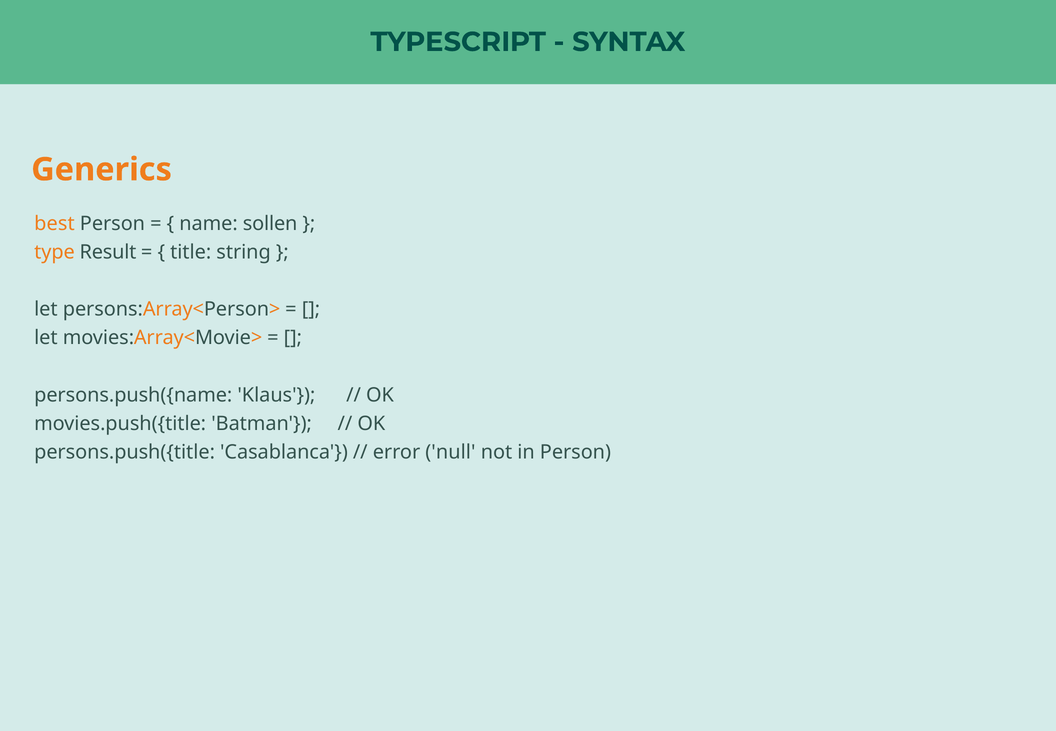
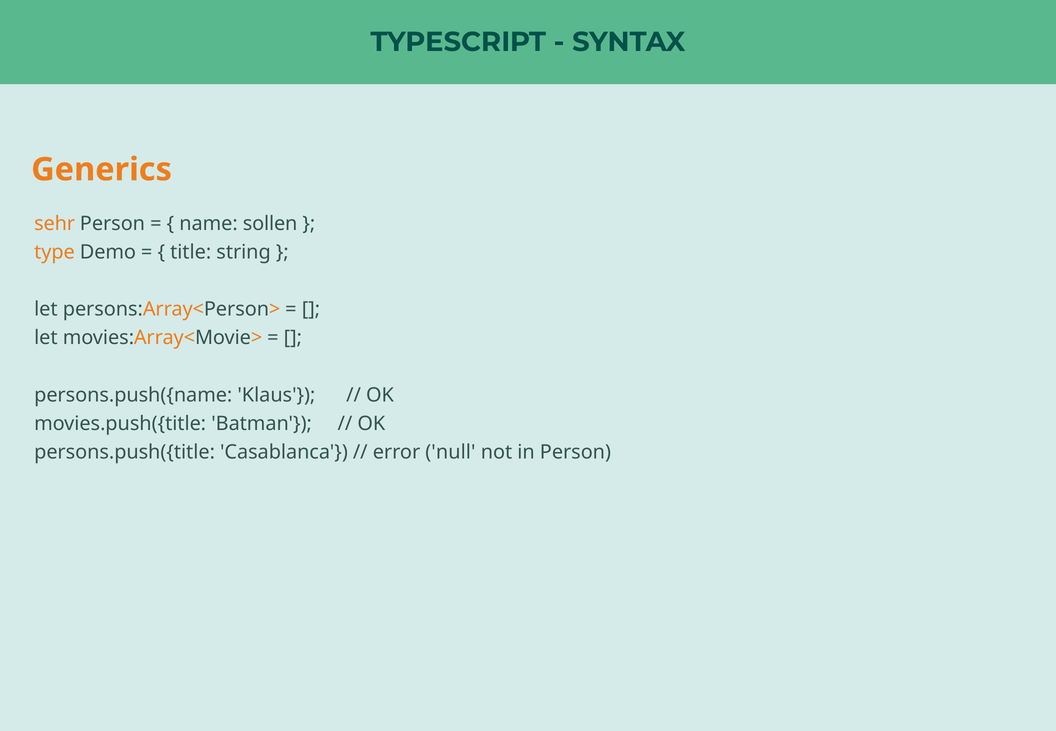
best: best -> sehr
Result: Result -> Demo
